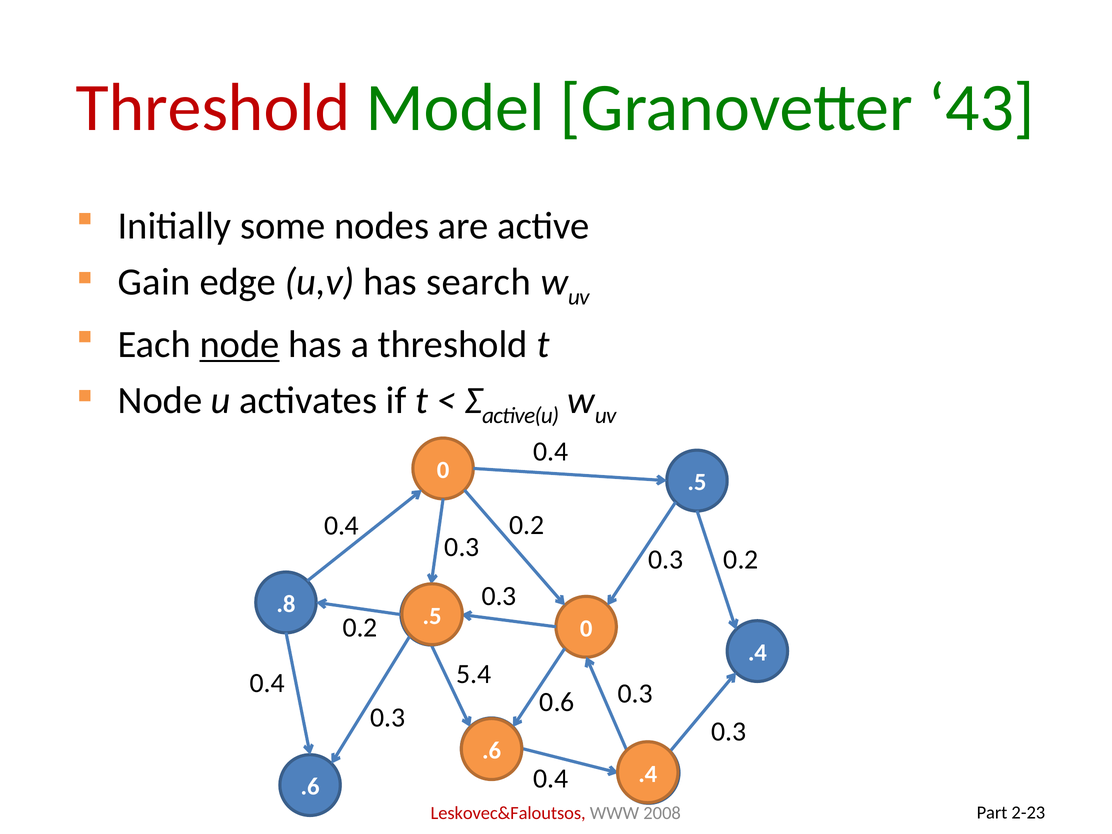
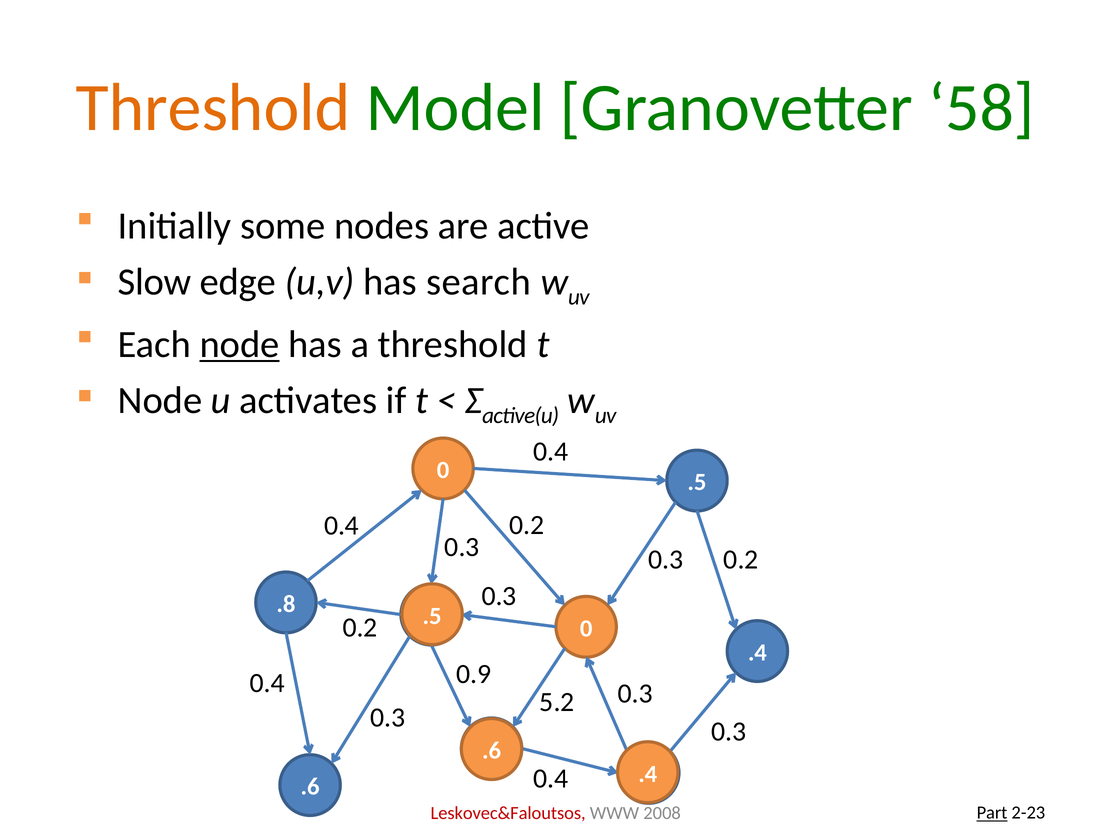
Threshold at (213, 108) colour: red -> orange
43: 43 -> 58
Gain: Gain -> Slow
5.4: 5.4 -> 0.9
0.6: 0.6 -> 5.2
Part underline: none -> present
